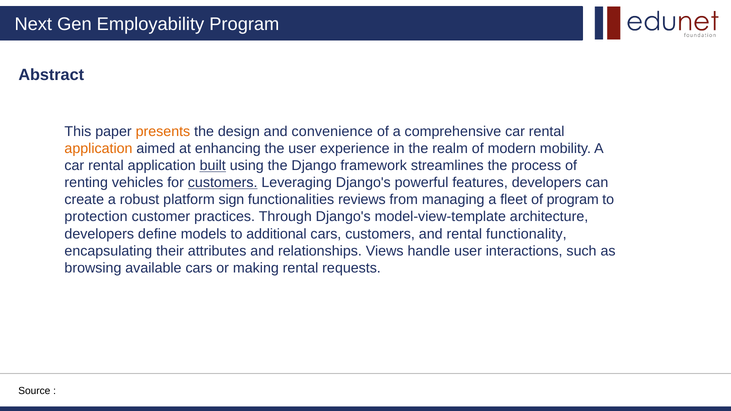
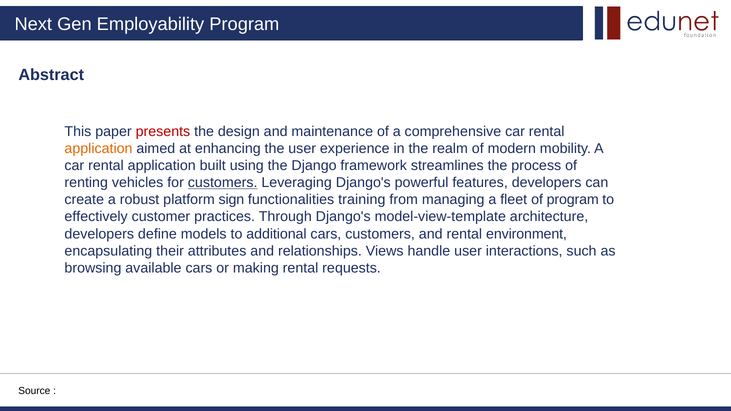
presents colour: orange -> red
convenience: convenience -> maintenance
built underline: present -> none
reviews: reviews -> training
protection: protection -> effectively
functionality: functionality -> environment
